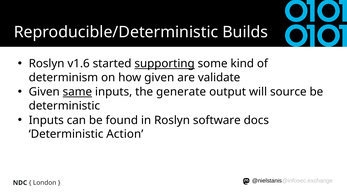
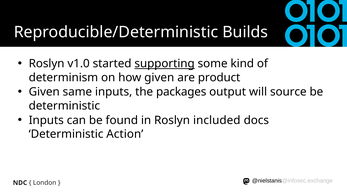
v1.6: v1.6 -> v1.0
validate: validate -> product
same underline: present -> none
generate: generate -> packages
software: software -> included
